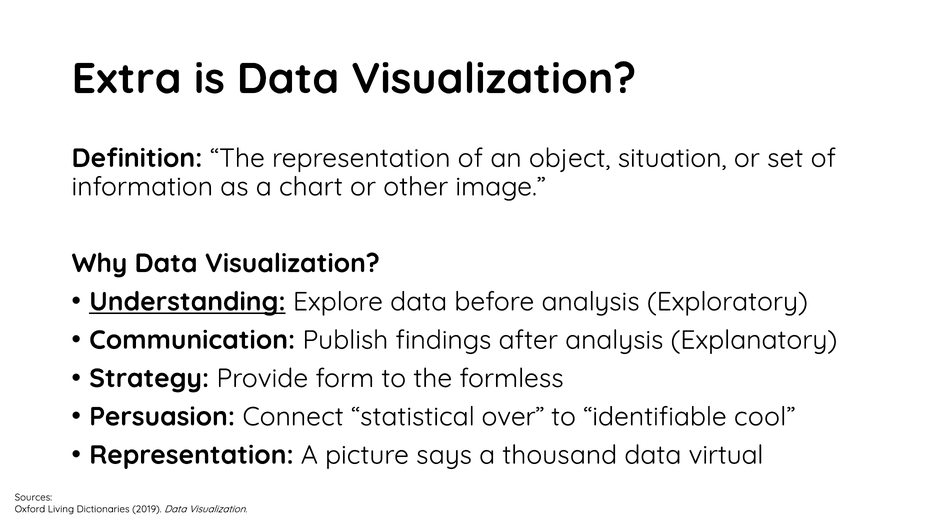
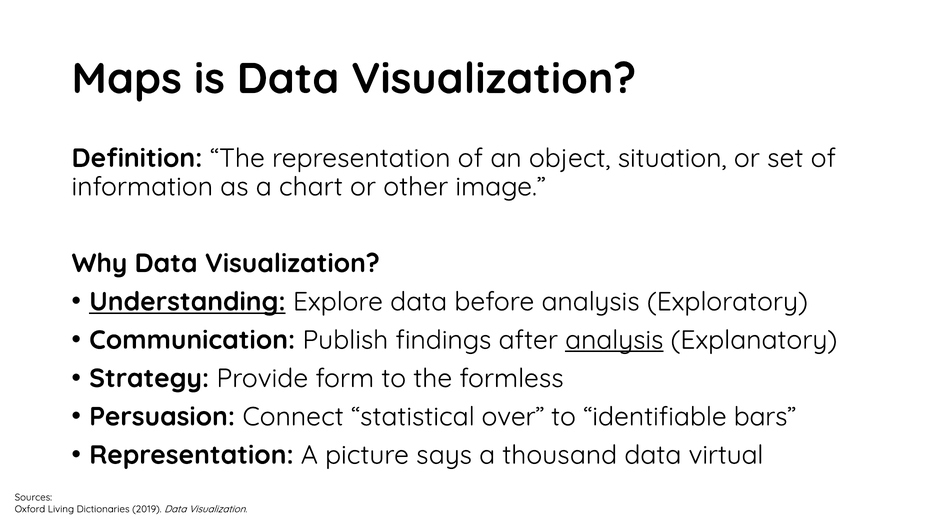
Extra: Extra -> Maps
analysis at (614, 340) underline: none -> present
cool: cool -> bars
